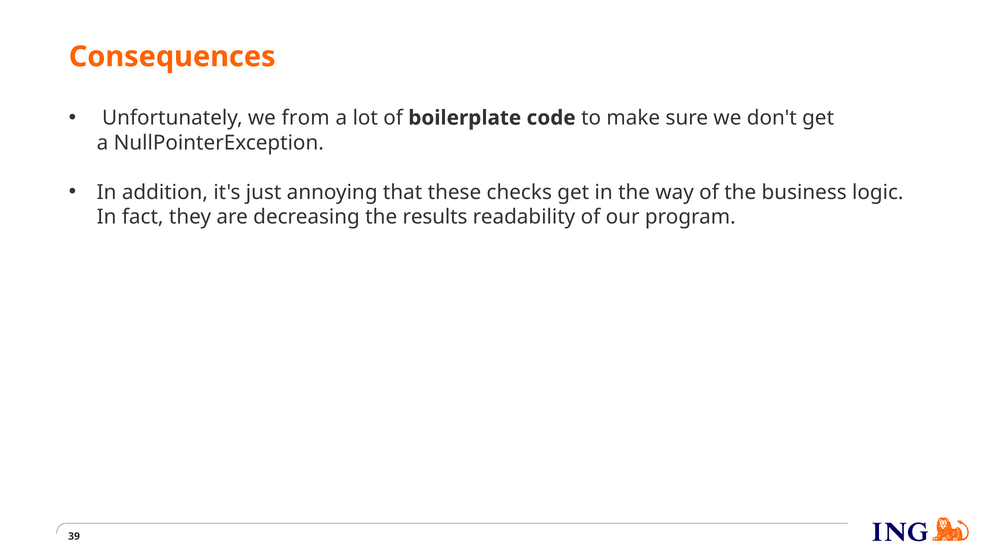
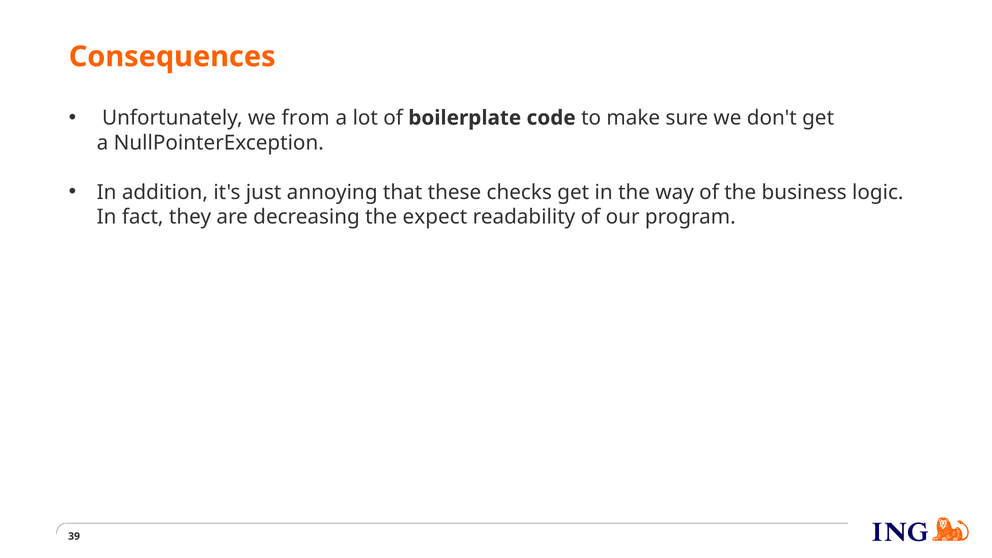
results: results -> expect
